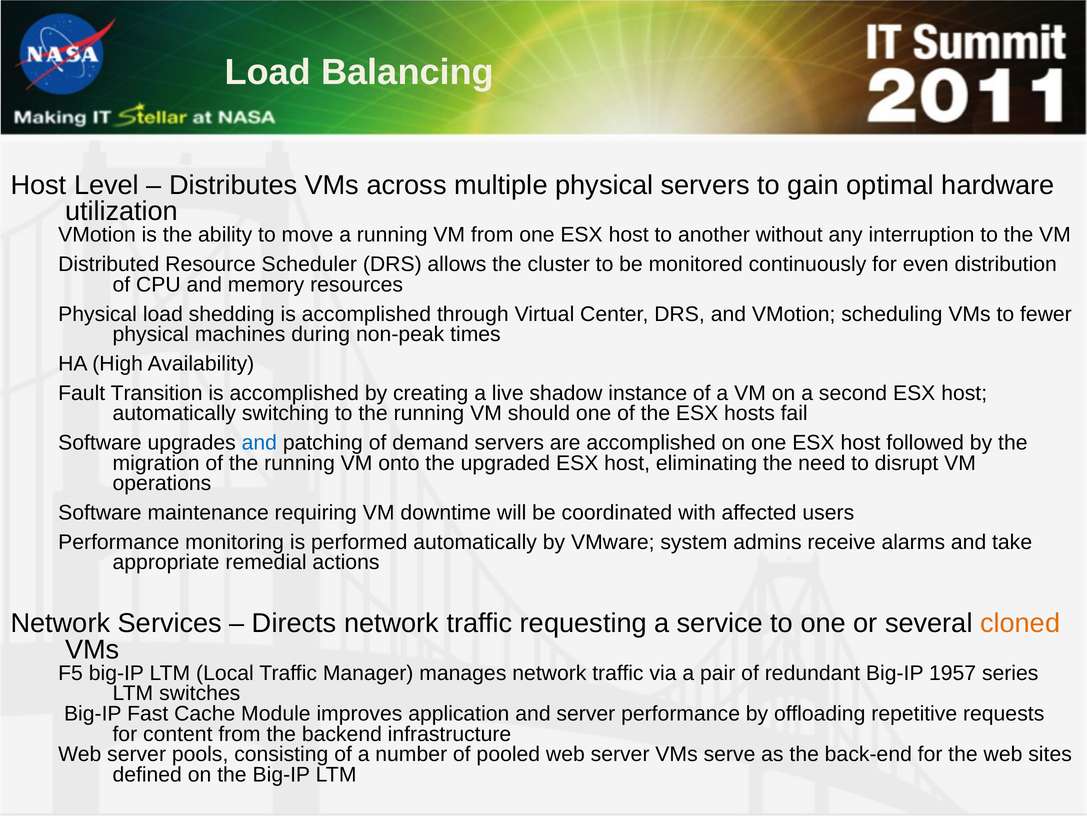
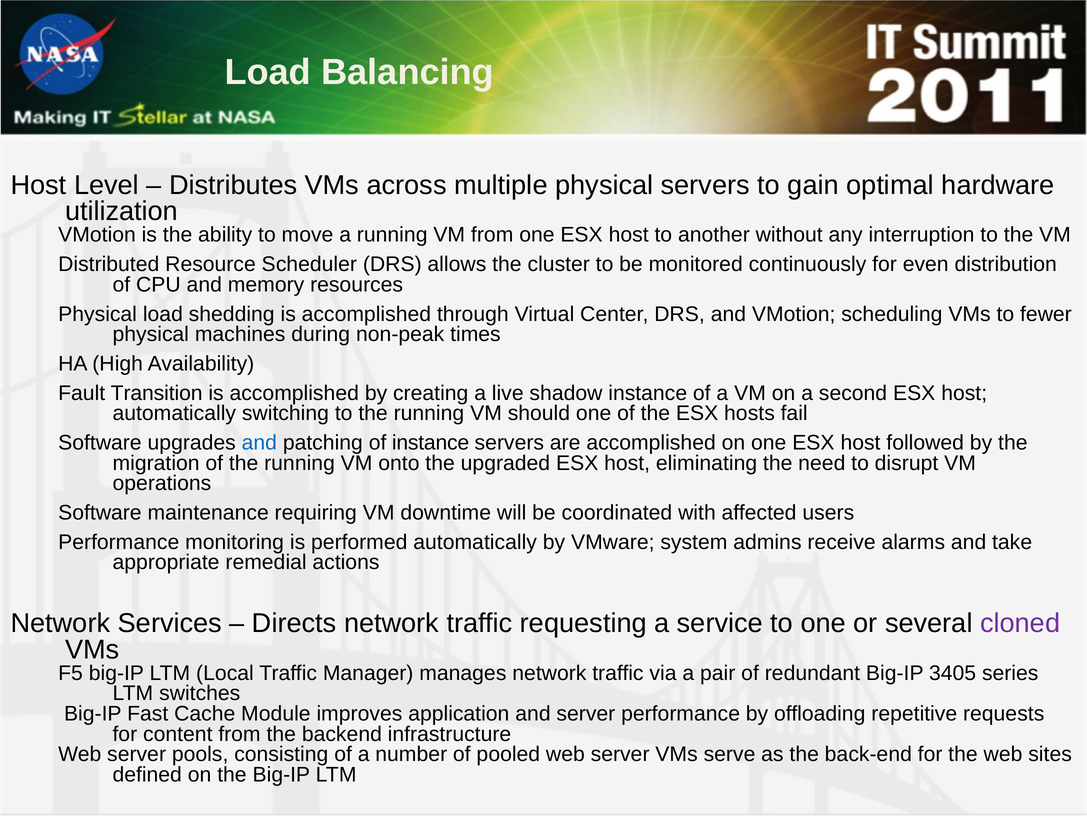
of demand: demand -> instance
cloned colour: orange -> purple
1957: 1957 -> 3405
